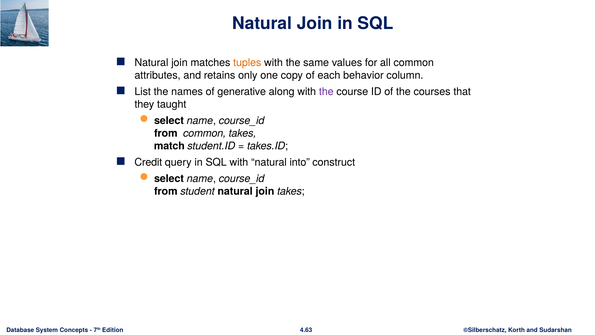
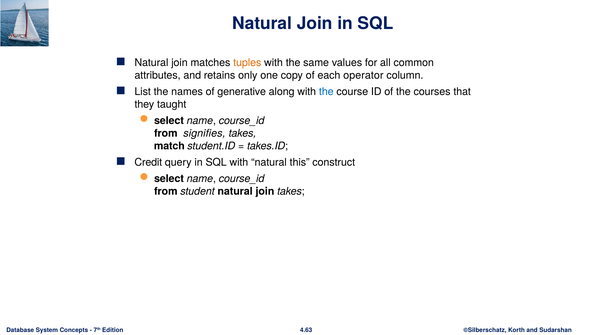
behavior: behavior -> operator
the at (326, 92) colour: purple -> blue
from common: common -> signifies
into: into -> this
